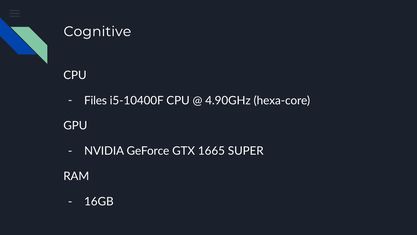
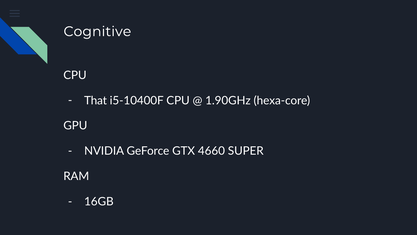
Files: Files -> That
4.90GHz: 4.90GHz -> 1.90GHz
1665: 1665 -> 4660
